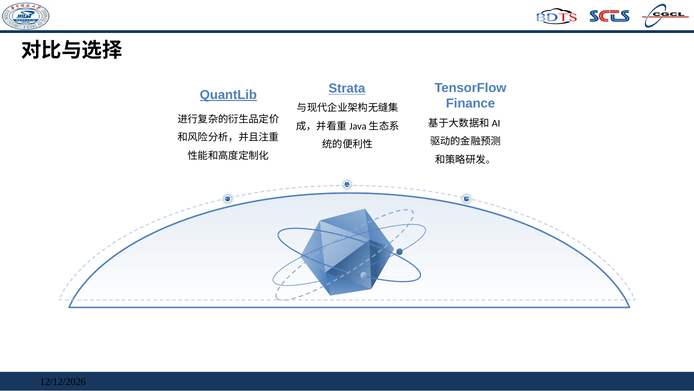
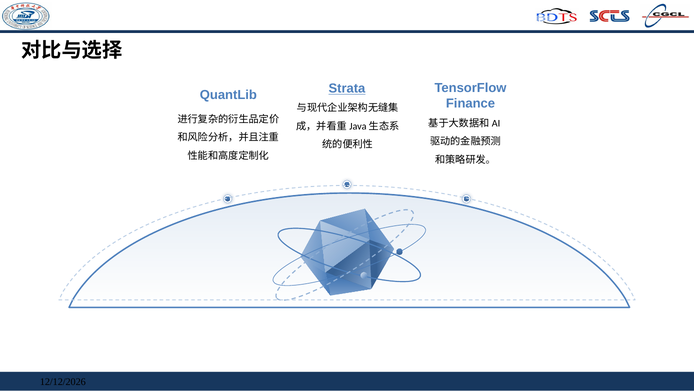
QuantLib underline: present -> none
